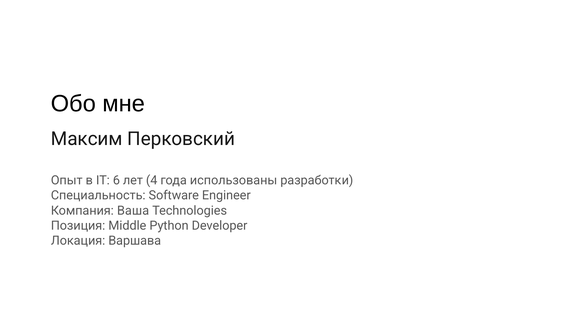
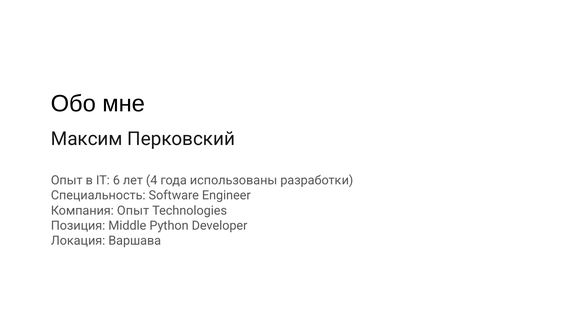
Компания Ваша: Ваша -> Опыт
